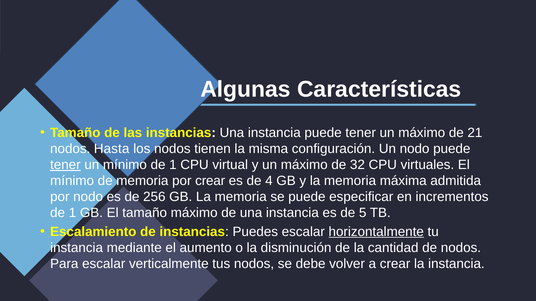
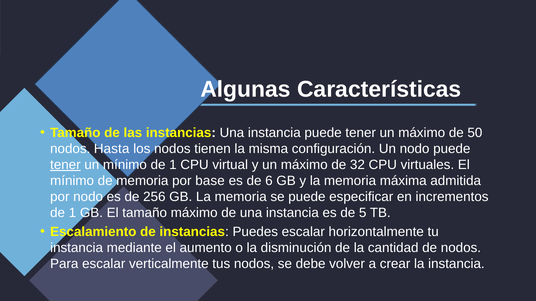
21: 21 -> 50
por crear: crear -> base
4: 4 -> 6
horizontalmente underline: present -> none
